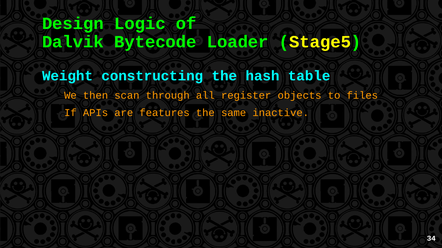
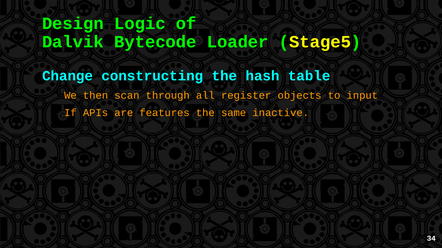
Weight: Weight -> Change
files: files -> input
